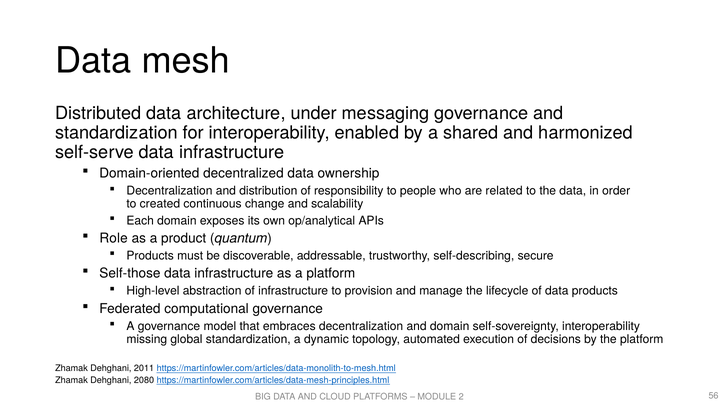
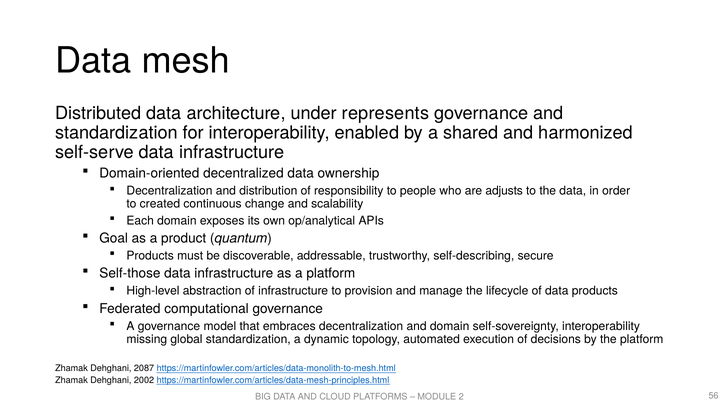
messaging: messaging -> represents
related: related -> adjusts
Role: Role -> Goal
2011: 2011 -> 2087
2080: 2080 -> 2002
